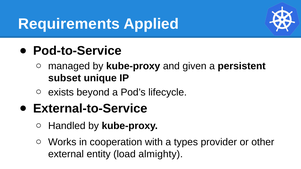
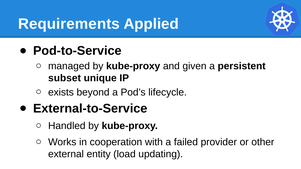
types: types -> failed
almighty: almighty -> updating
